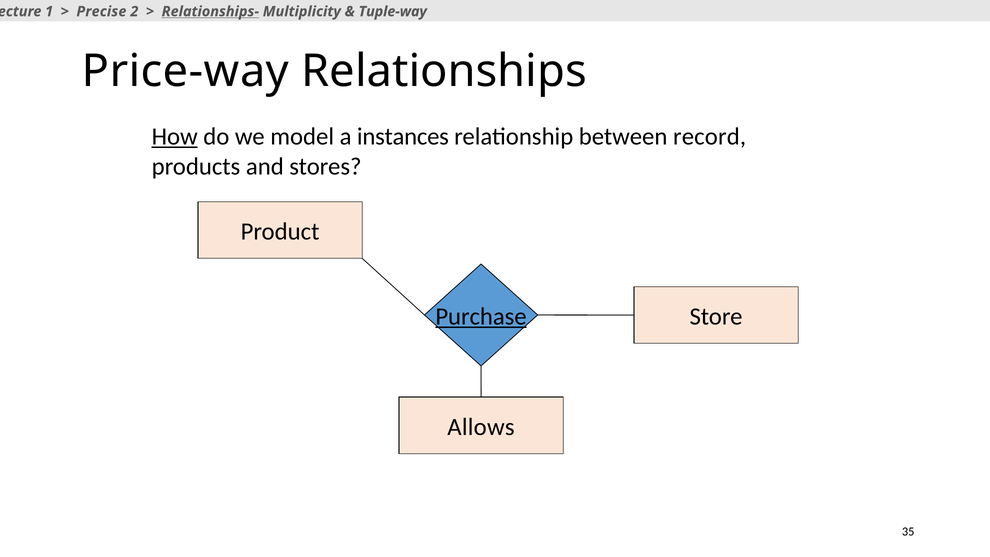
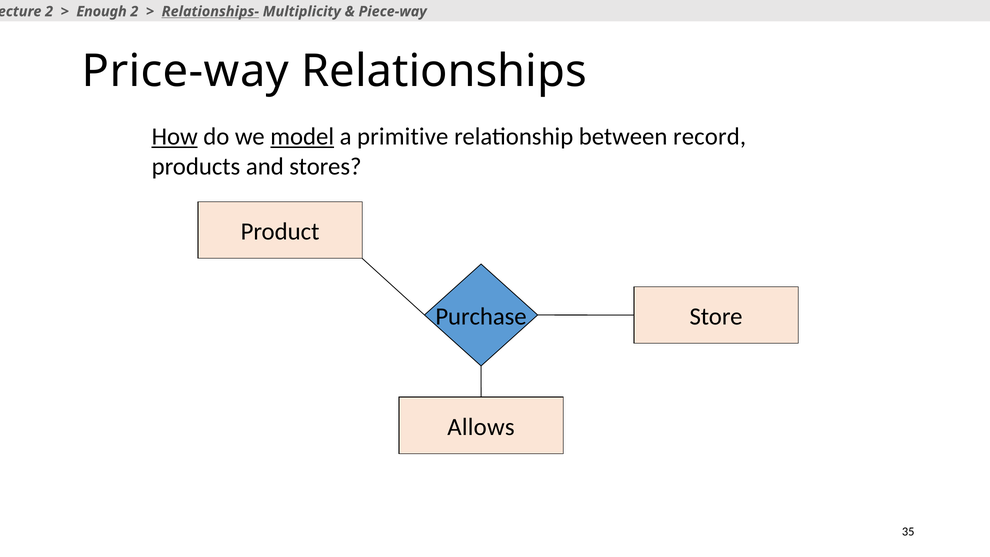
1 at (49, 11): 1 -> 2
Precise: Precise -> Enough
Tuple-way: Tuple-way -> Piece-way
model underline: none -> present
instances: instances -> primitive
Purchase underline: present -> none
